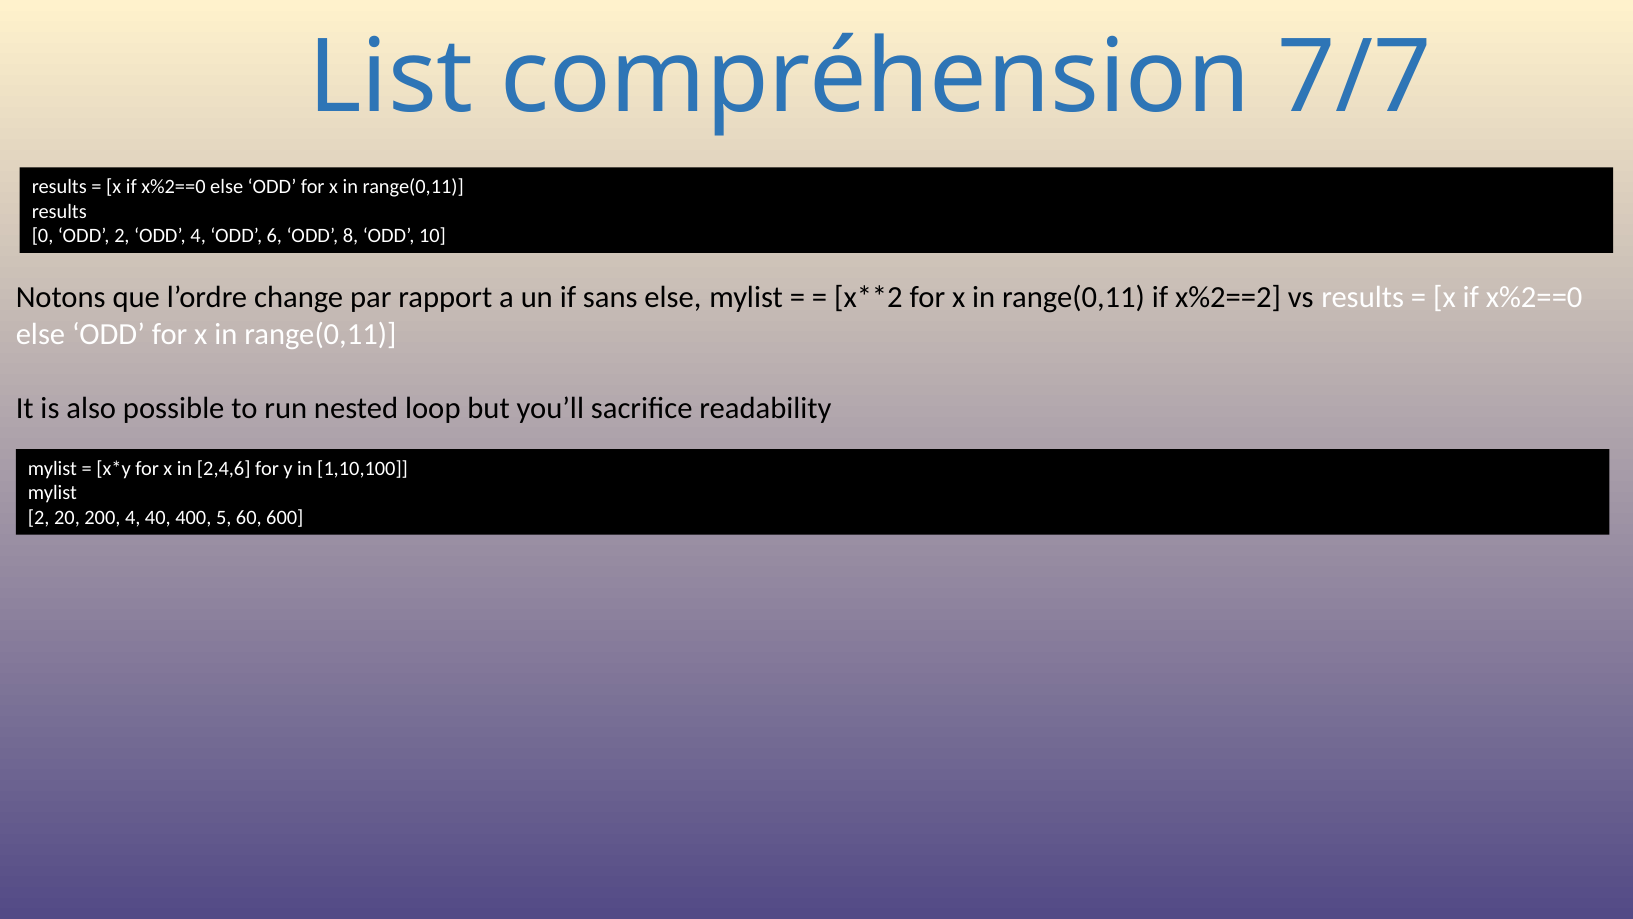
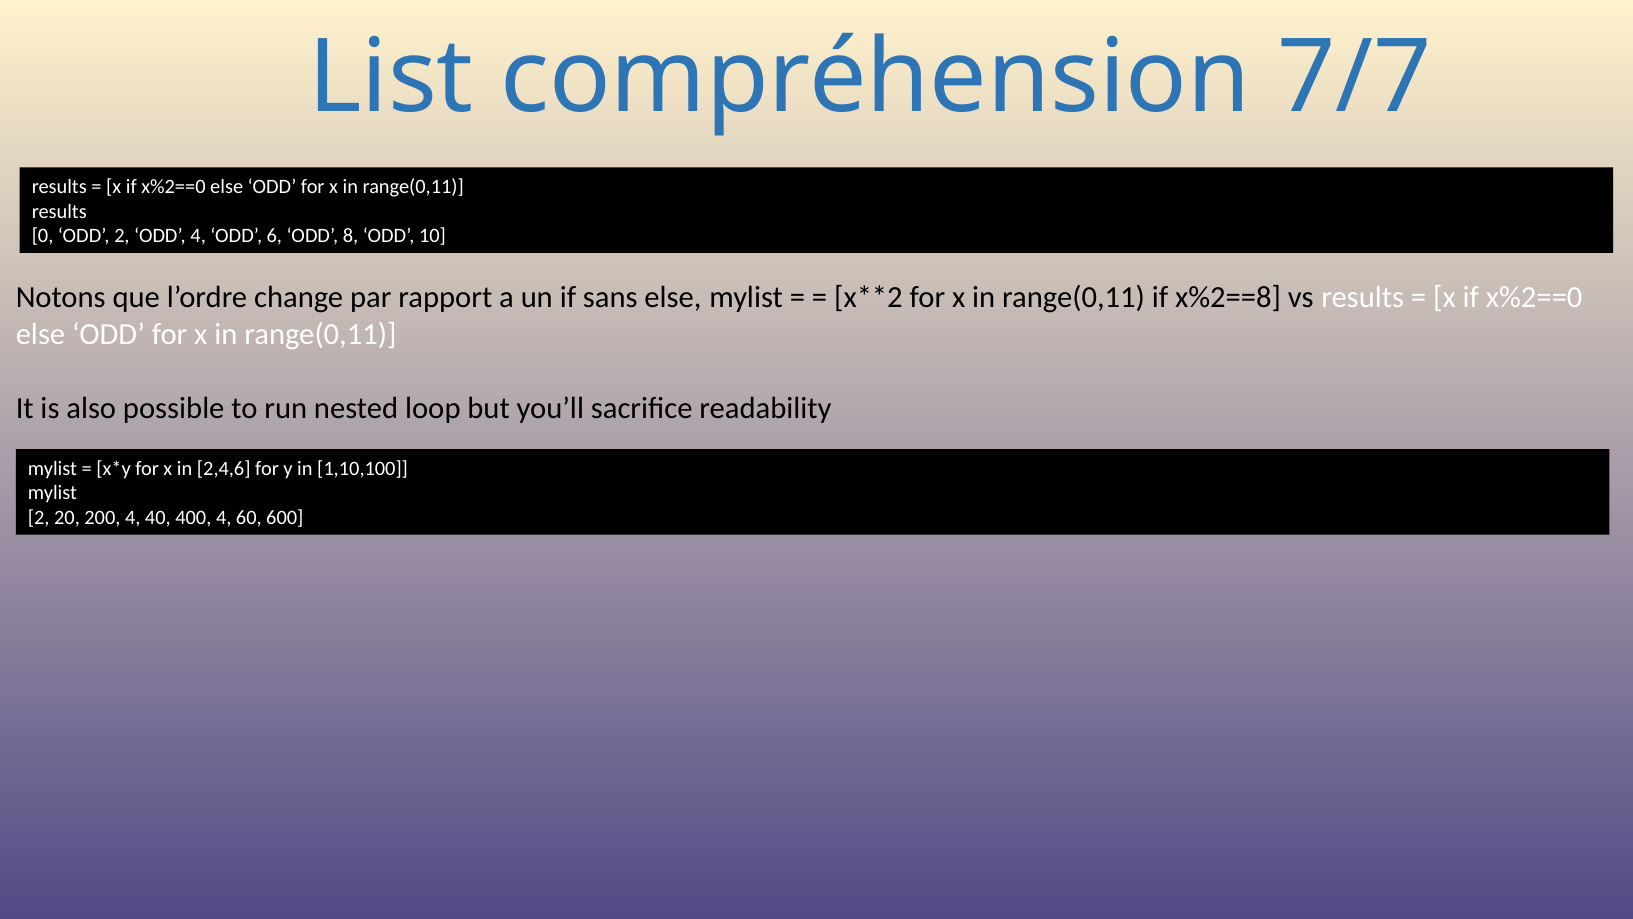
x%2==2: x%2==2 -> x%2==8
400 5: 5 -> 4
